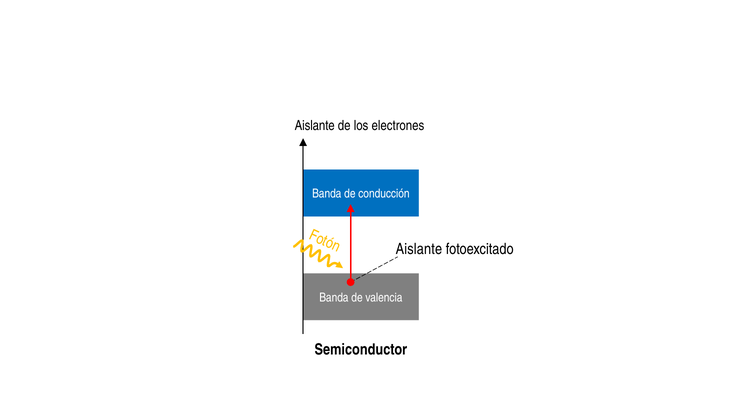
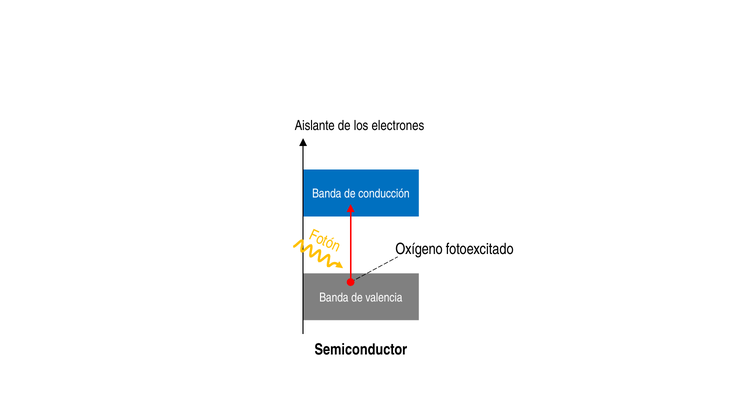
Aislante at (419, 249): Aislante -> Oxígeno
